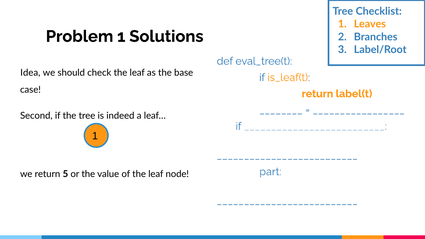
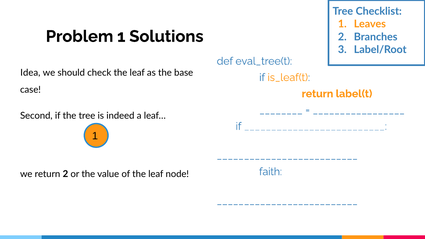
part: part -> faith
return 5: 5 -> 2
